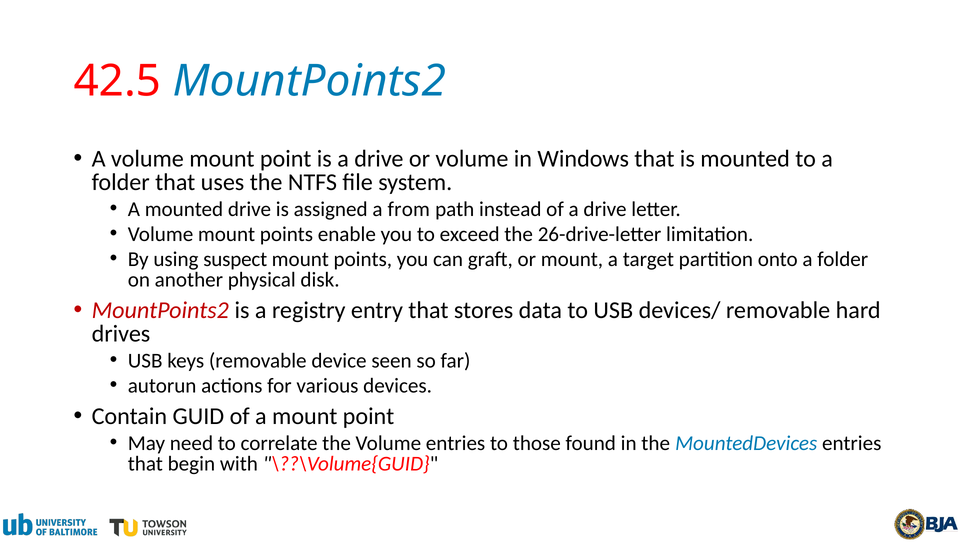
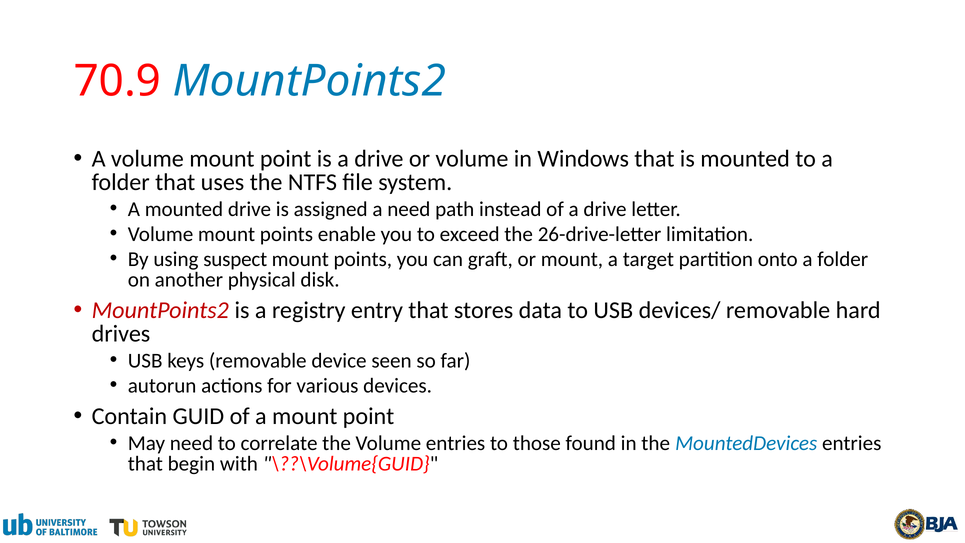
42.5: 42.5 -> 70.9
a from: from -> need
